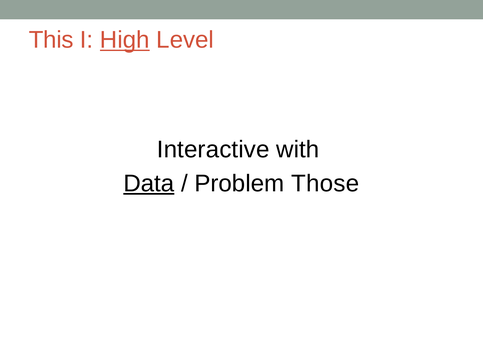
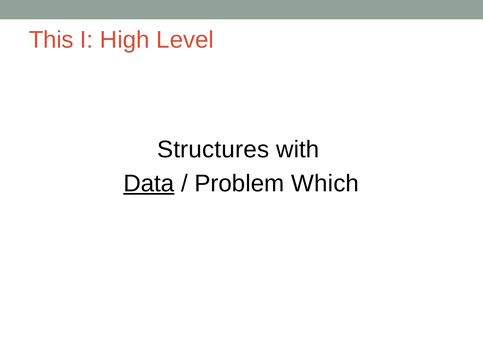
High underline: present -> none
Interactive: Interactive -> Structures
Those: Those -> Which
